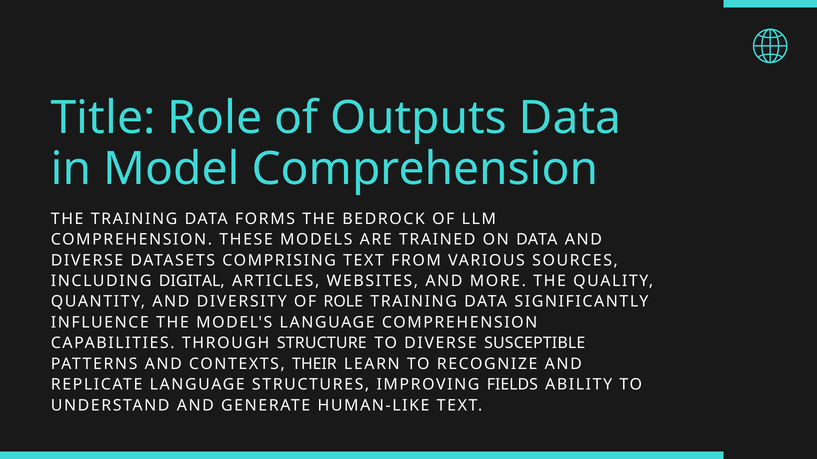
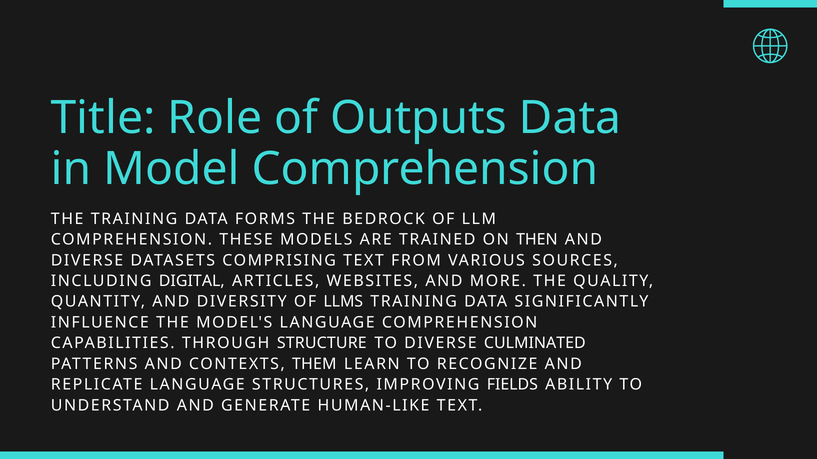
ON DATA: DATA -> THEN
OF ROLE: ROLE -> LLMS
SUSCEPTIBLE: SUSCEPTIBLE -> CULMINATED
THEIR: THEIR -> THEM
